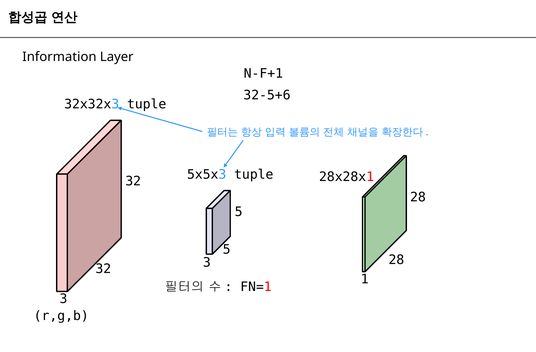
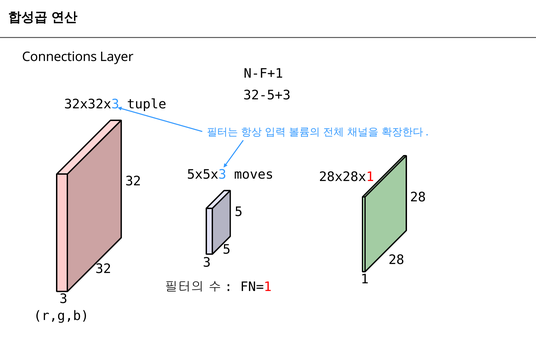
Information: Information -> Connections
32-5+6: 32-5+6 -> 32-5+3
5x5x3 tuple: tuple -> moves
